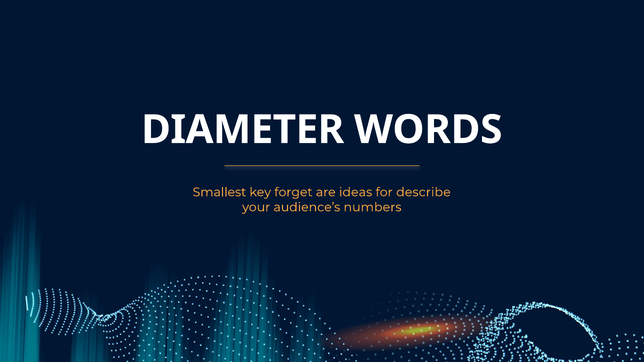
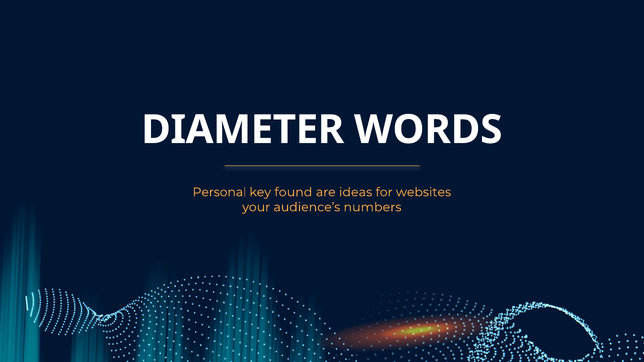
Smallest: Smallest -> Personal
forget: forget -> found
describe: describe -> websites
